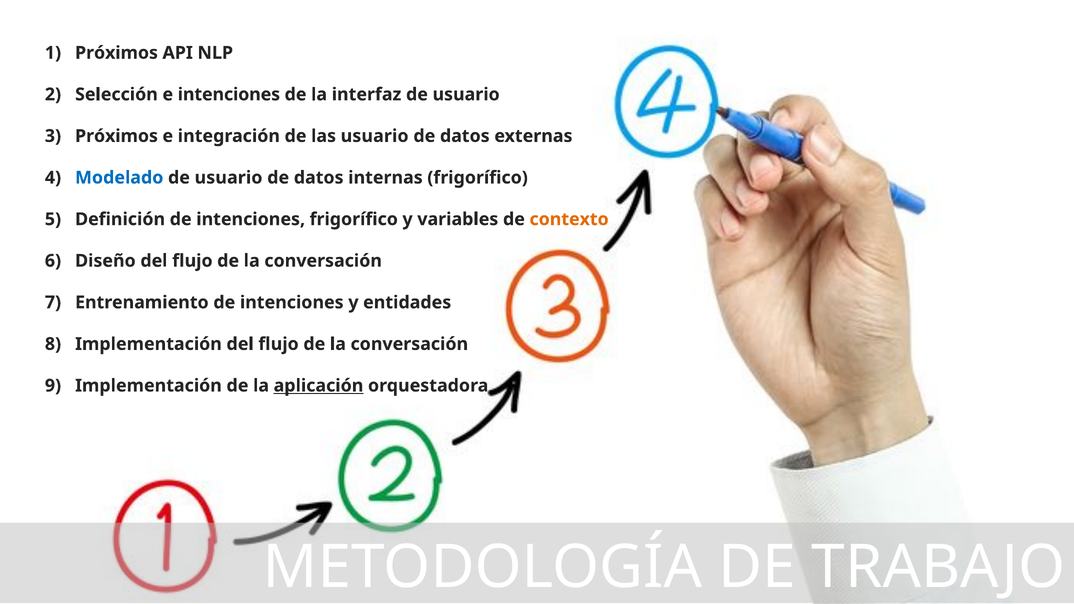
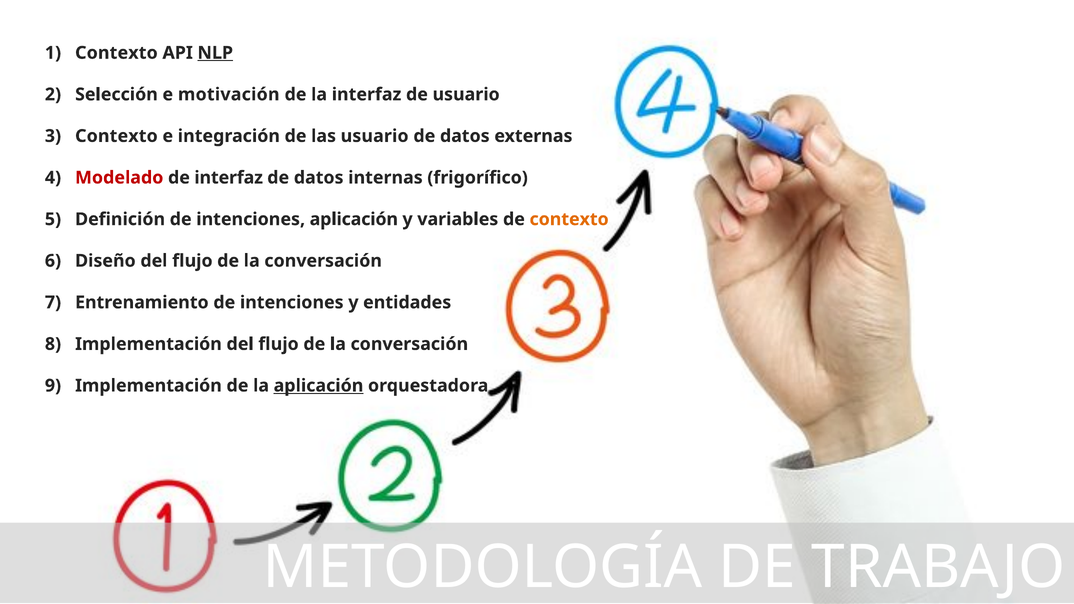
Próximos at (117, 53): Próximos -> Contexto
NLP underline: none -> present
e intenciones: intenciones -> motivación
Próximos at (117, 136): Próximos -> Contexto
Modelado colour: blue -> red
usuario at (229, 178): usuario -> interfaz
intenciones frigorífico: frigorífico -> aplicación
